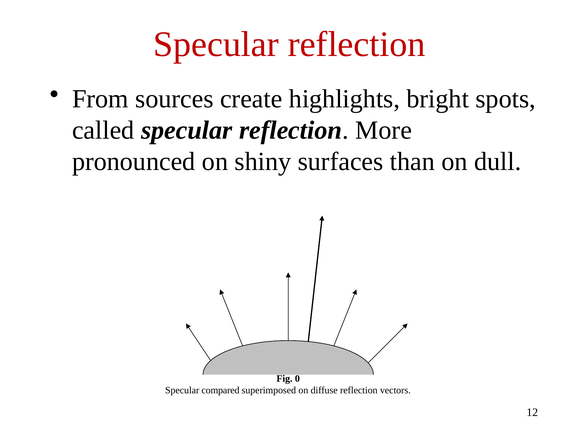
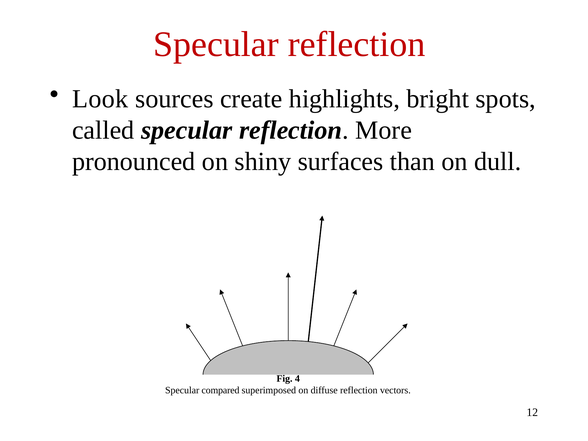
From: From -> Look
0: 0 -> 4
